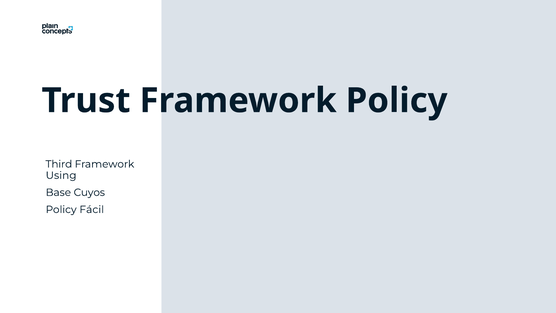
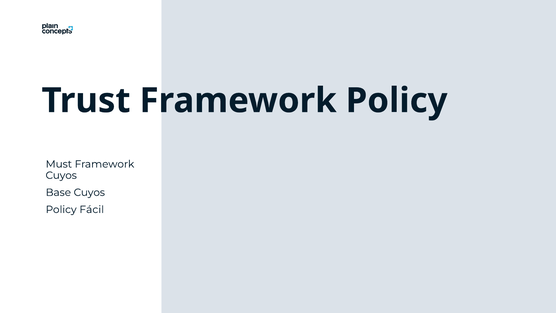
Third: Third -> Must
Using at (61, 175): Using -> Cuyos
